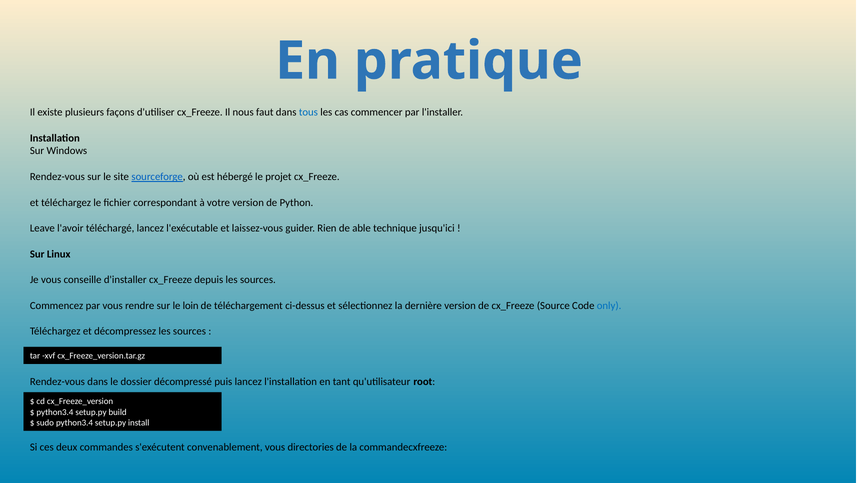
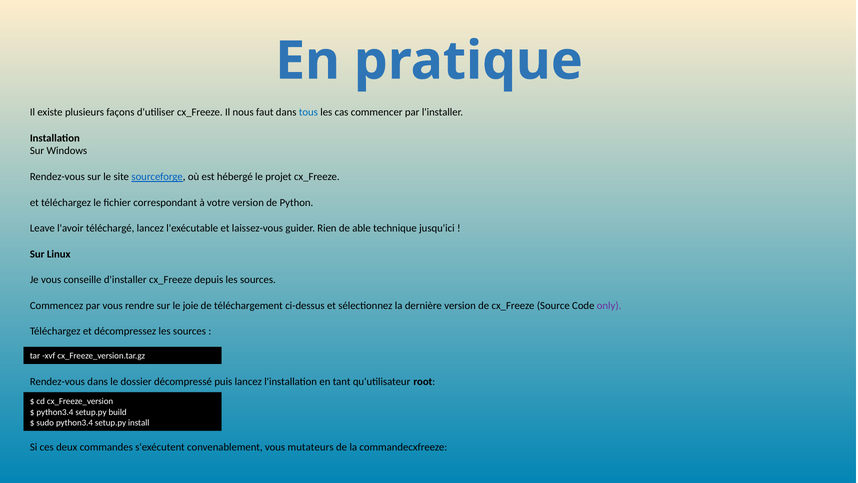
loin: loin -> joie
only colour: blue -> purple
directories: directories -> mutateurs
